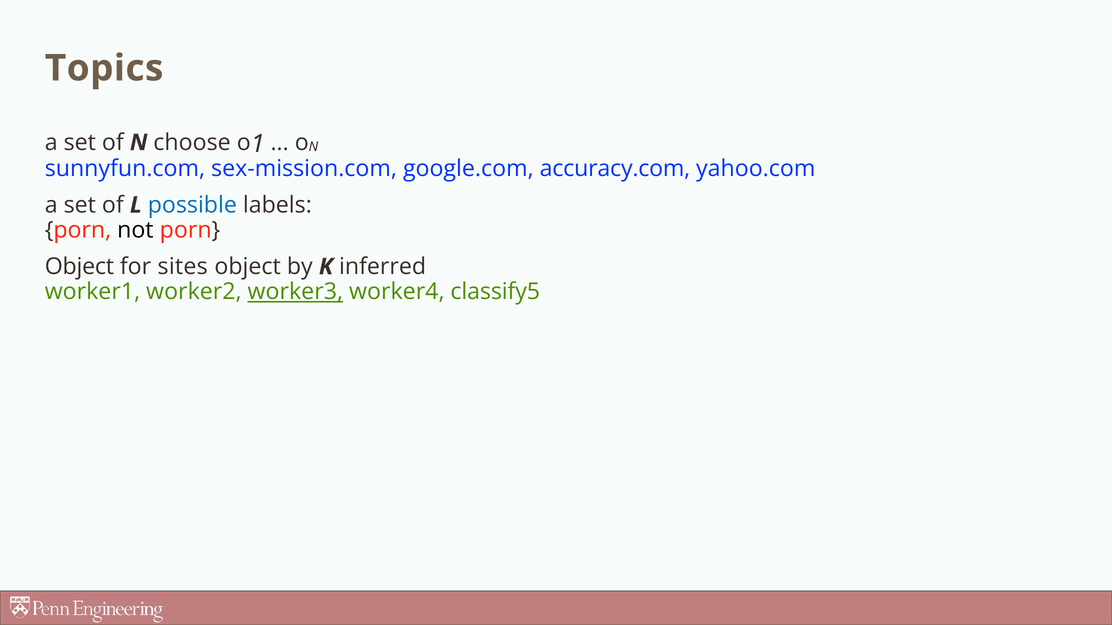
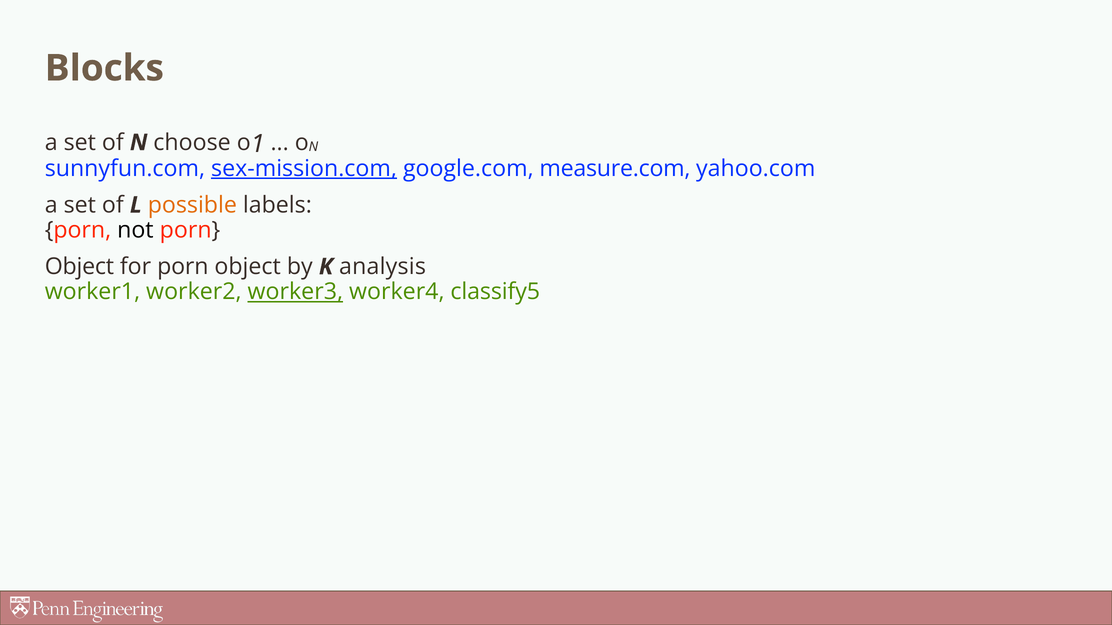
Topics: Topics -> Blocks
sex-mission.com underline: none -> present
accuracy.com: accuracy.com -> measure.com
possible colour: blue -> orange
for sites: sites -> porn
inferred: inferred -> analysis
